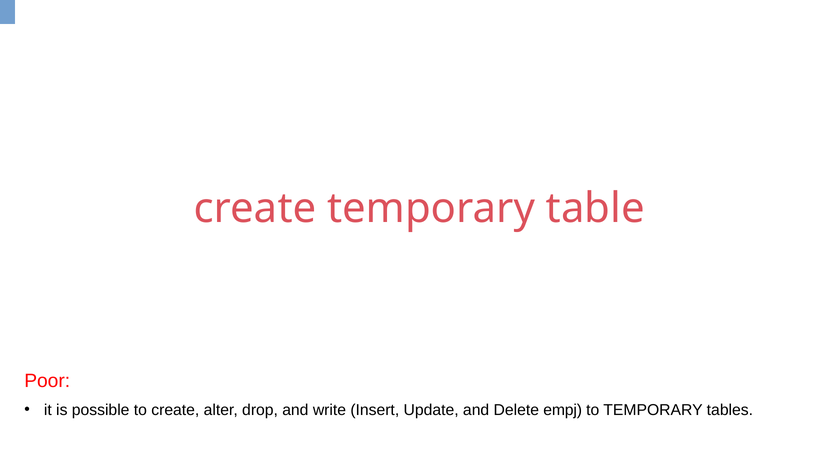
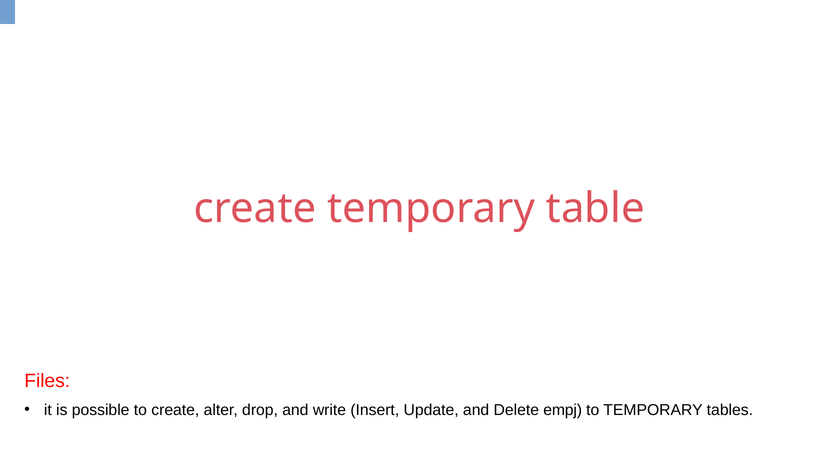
Poor: Poor -> Files
